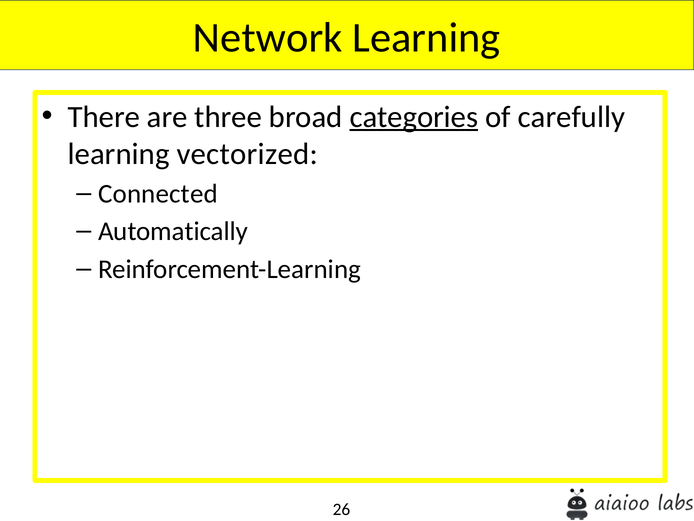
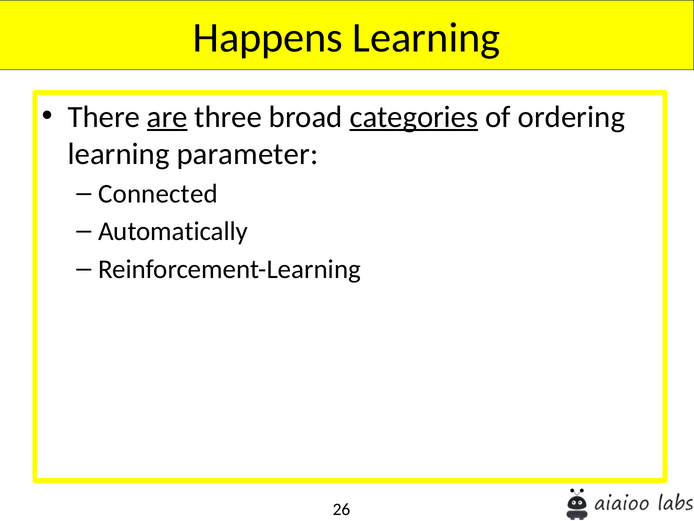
Network: Network -> Happens
are underline: none -> present
carefully: carefully -> ordering
vectorized: vectorized -> parameter
